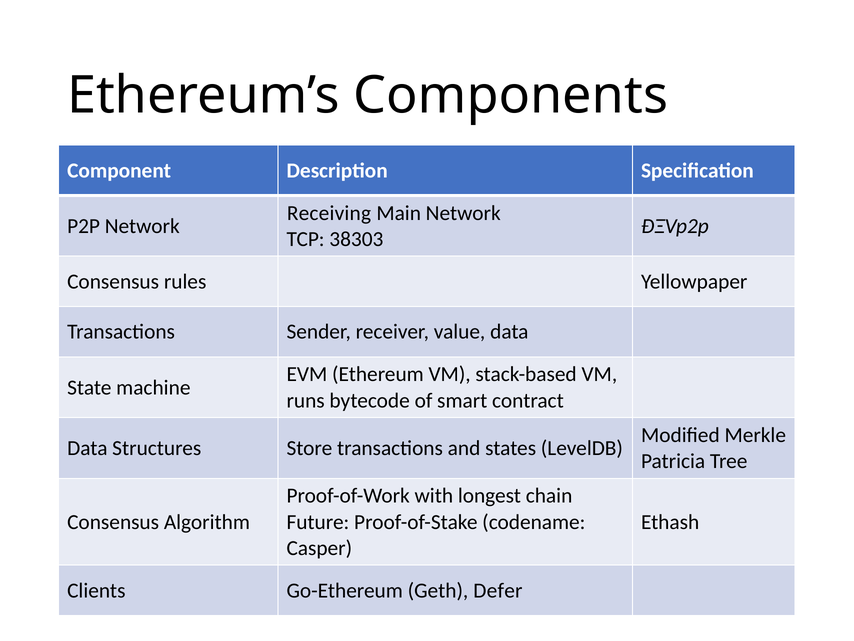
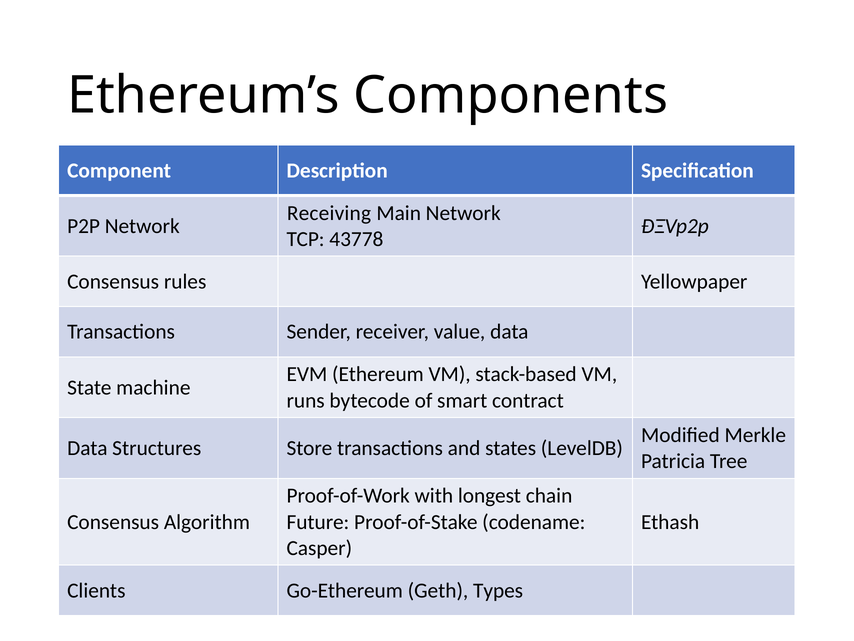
38303: 38303 -> 43778
Defer: Defer -> Types
